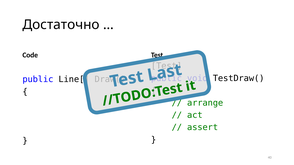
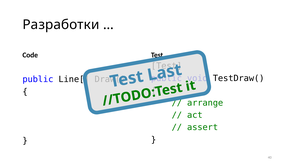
Достаточно: Достаточно -> Разработки
